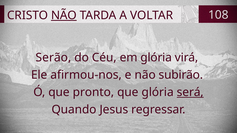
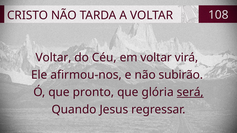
NÃO at (64, 15) underline: present -> none
Serão at (53, 58): Serão -> Voltar
em glória: glória -> voltar
